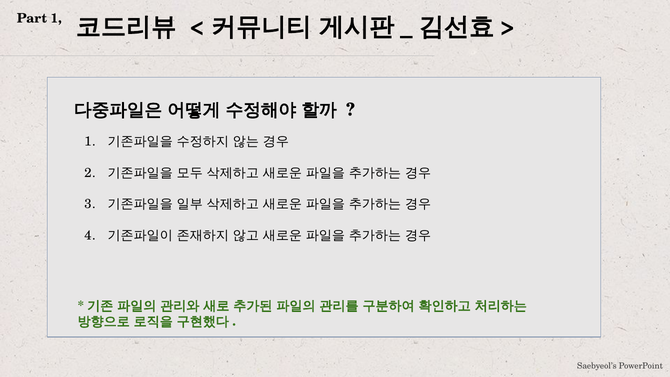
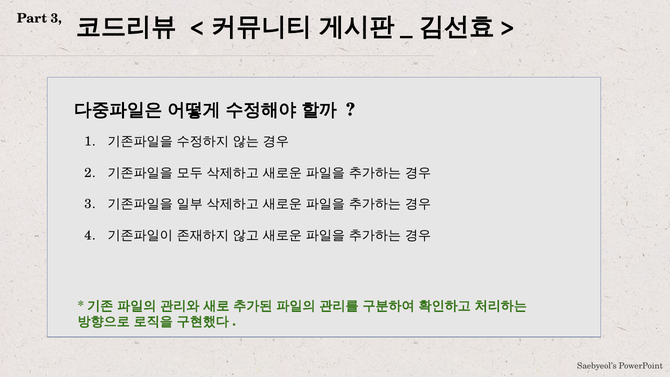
Part 1: 1 -> 3
